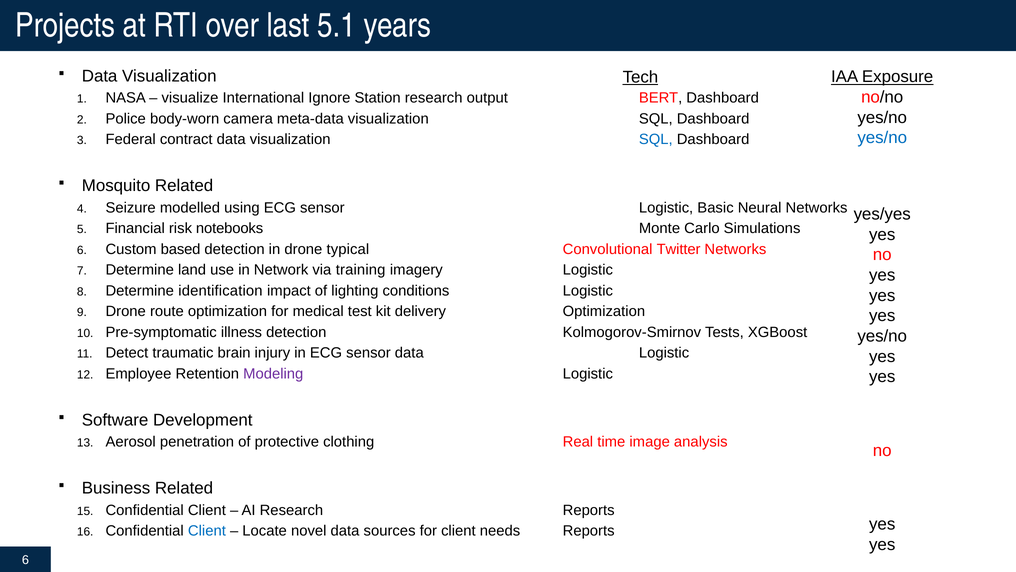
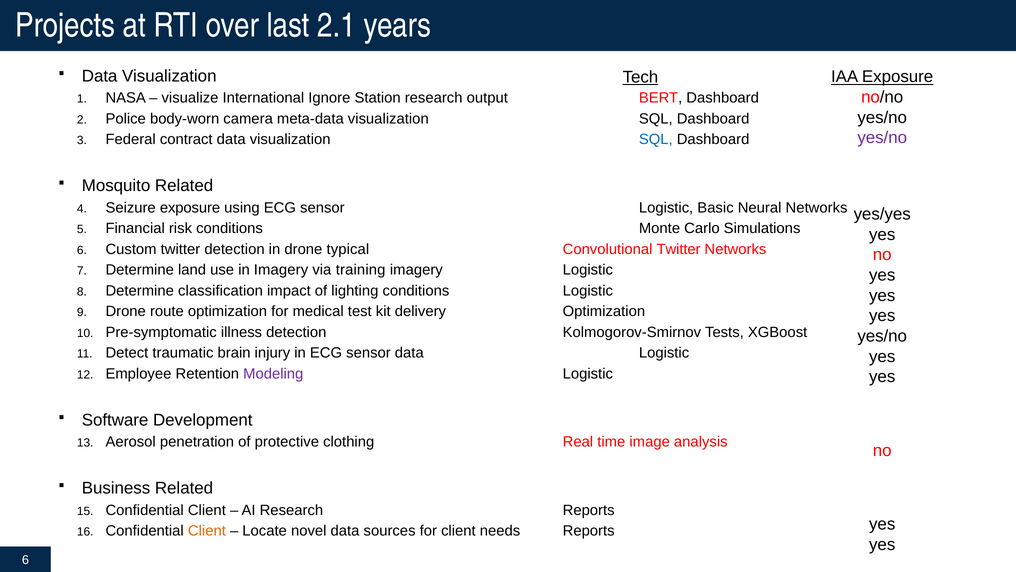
5.1: 5.1 -> 2.1
yes/no at (882, 138) colour: blue -> purple
Seizure modelled: modelled -> exposure
risk notebooks: notebooks -> conditions
Custom based: based -> twitter
in Network: Network -> Imagery
identification: identification -> classification
Client at (207, 531) colour: blue -> orange
